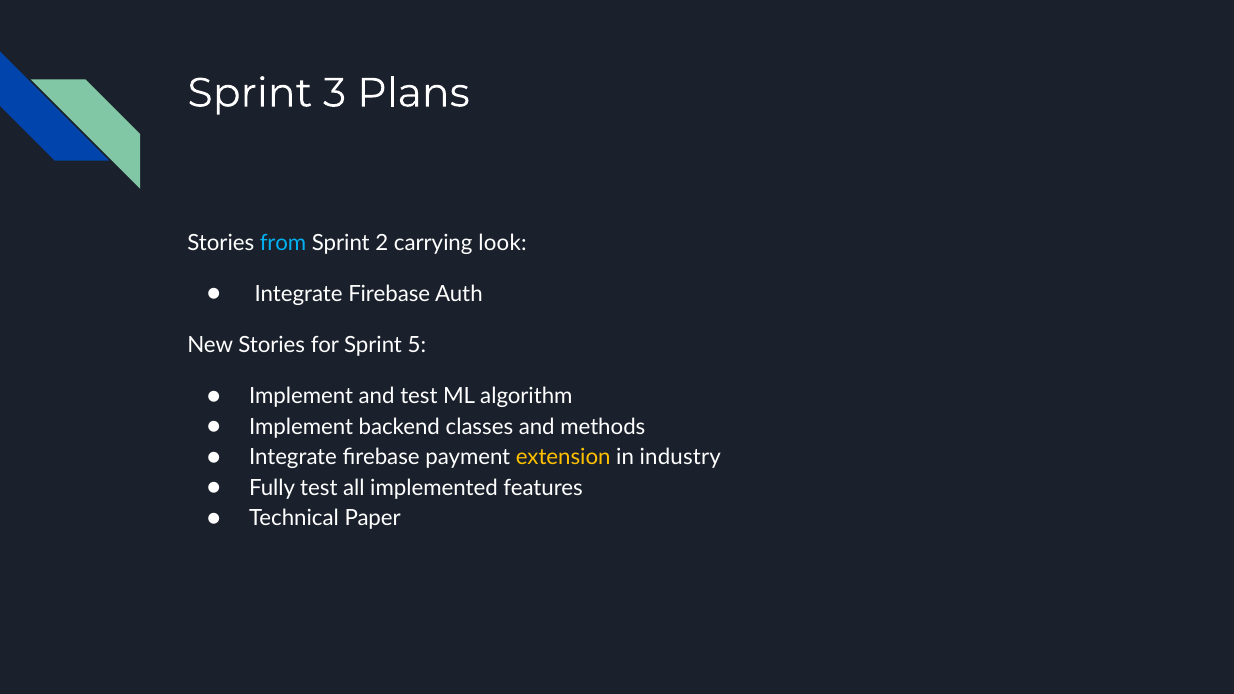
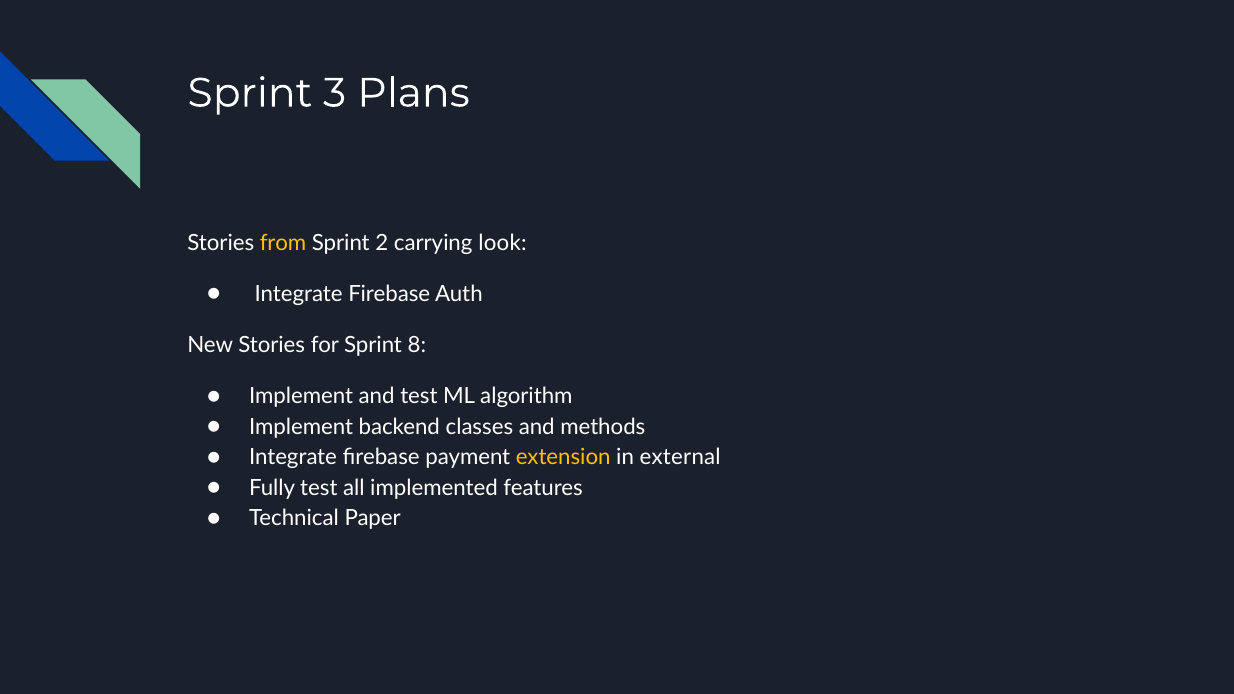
from colour: light blue -> yellow
5: 5 -> 8
industry: industry -> external
